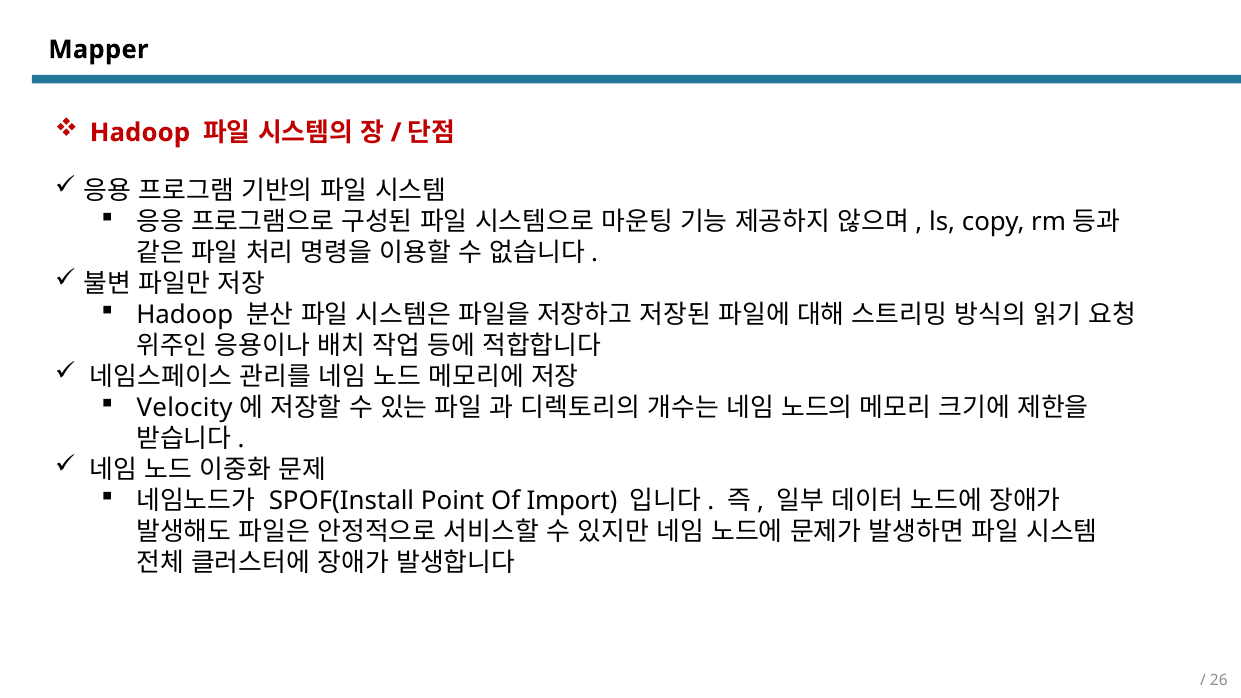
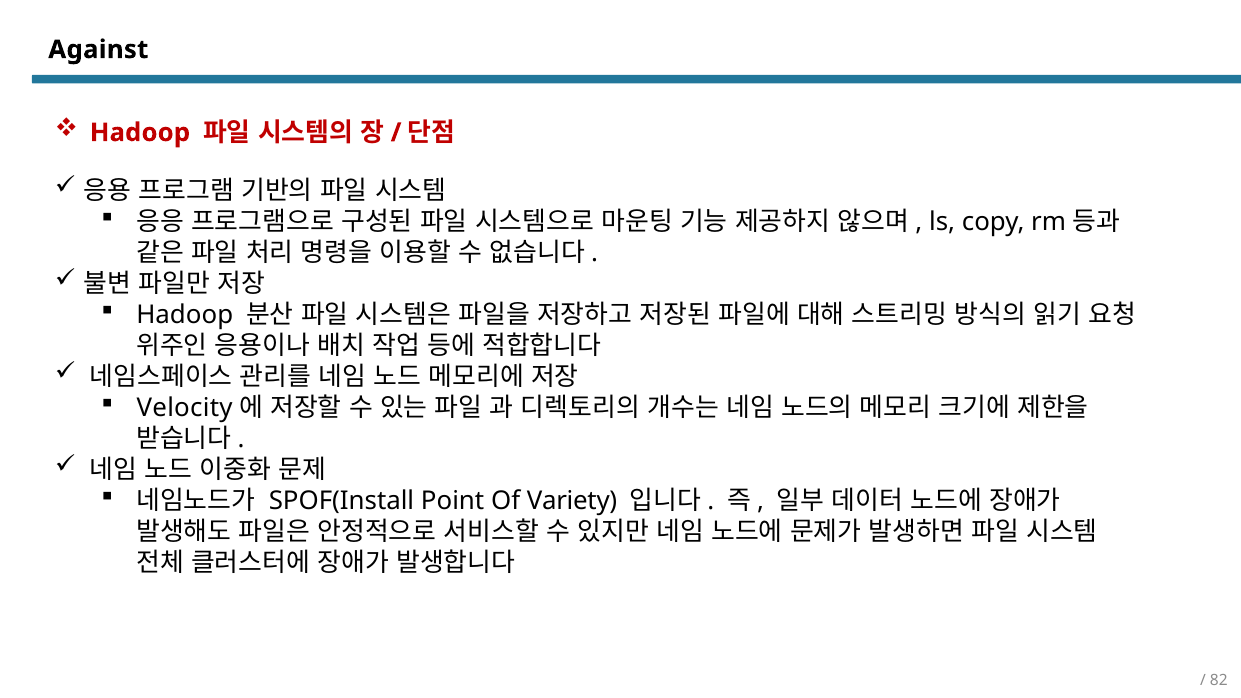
Mapper: Mapper -> Against
Import: Import -> Variety
26: 26 -> 82
